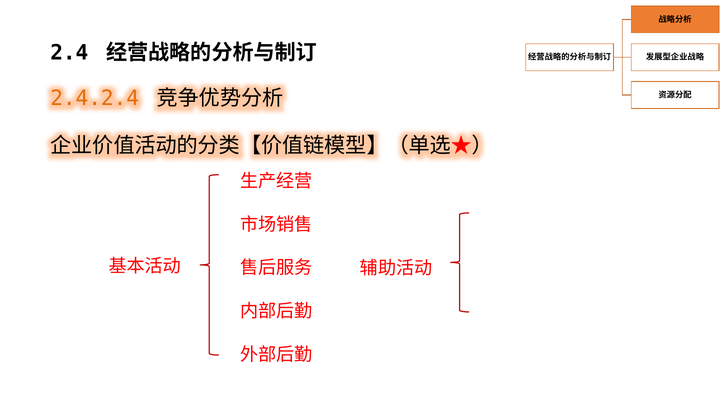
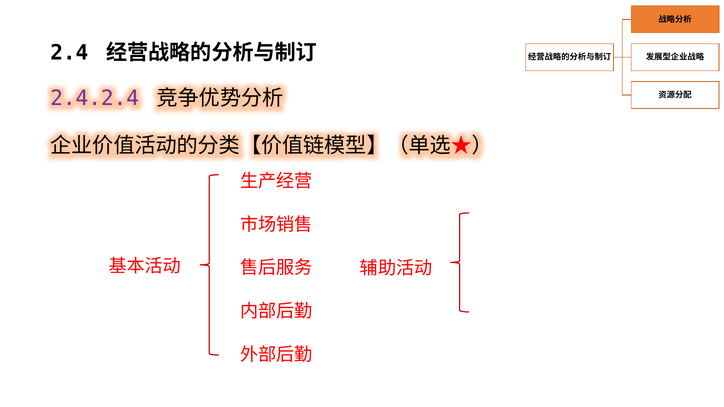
2.4.2.4 colour: orange -> purple
